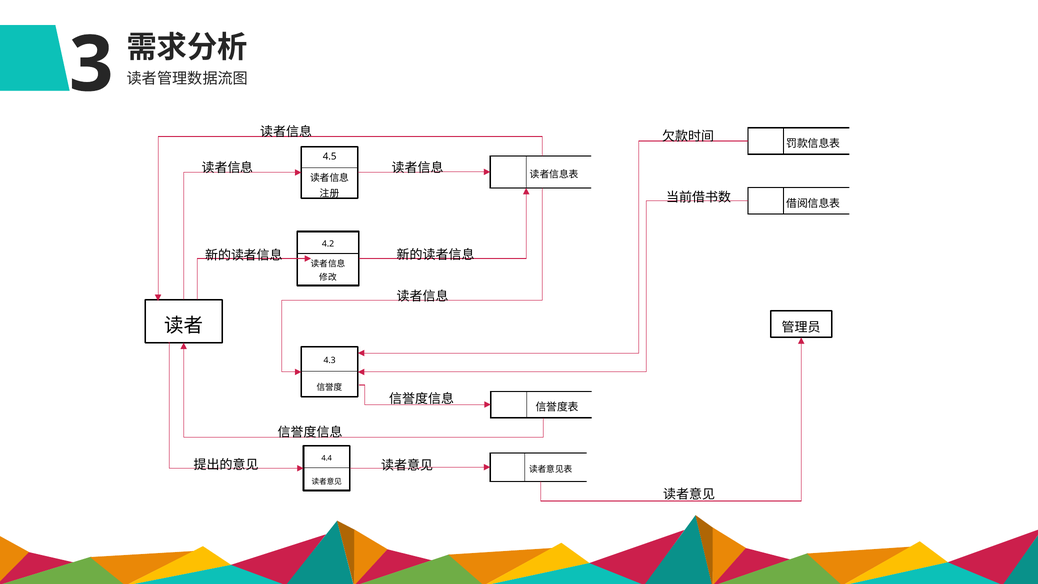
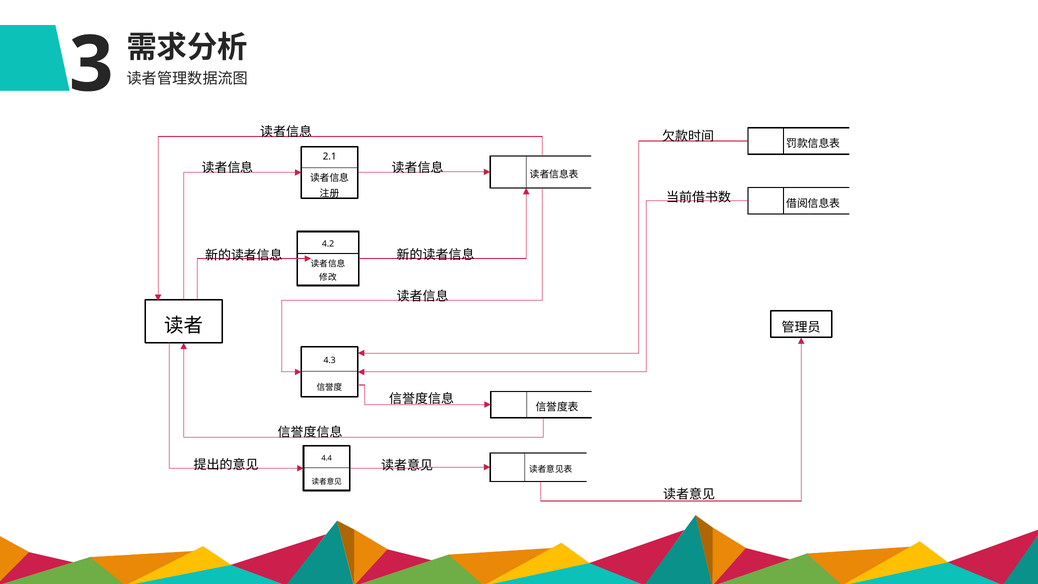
4.5: 4.5 -> 2.1
